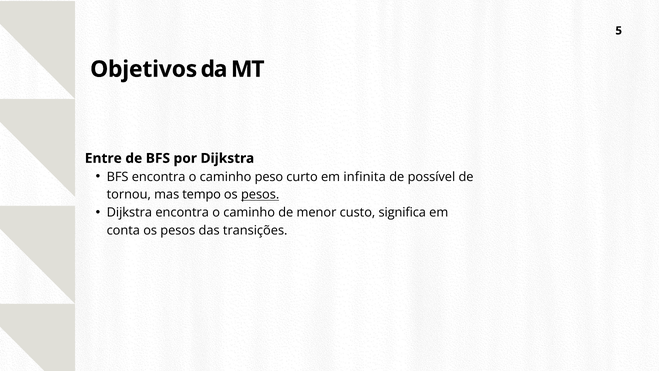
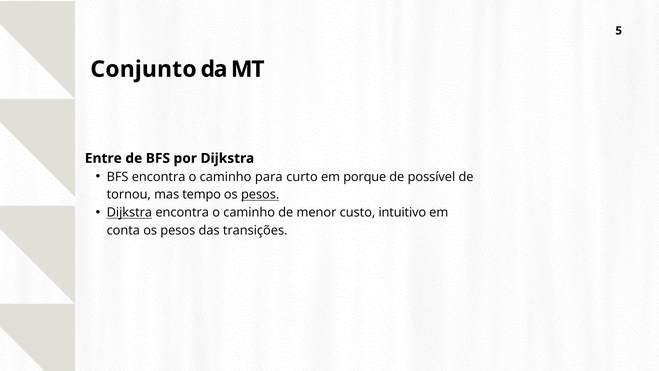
Objetivos: Objetivos -> Conjunto
peso: peso -> para
infinita: infinita -> porque
Dijkstra at (129, 213) underline: none -> present
significa: significa -> intuitivo
